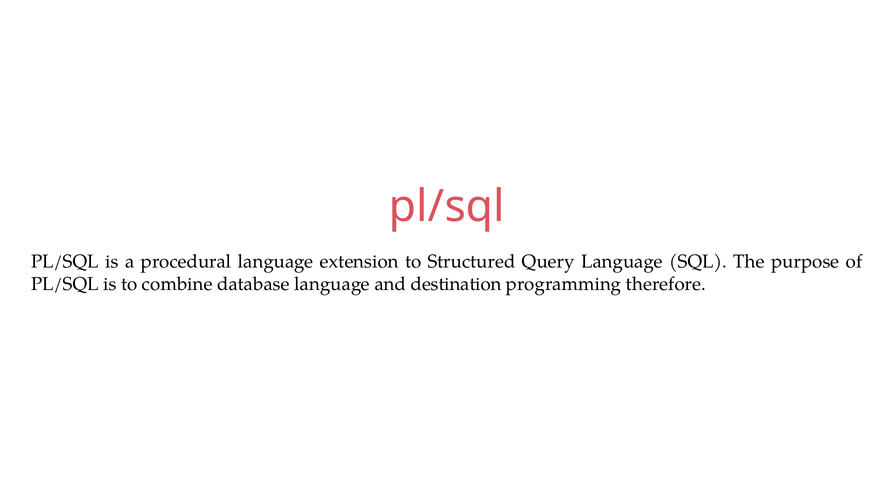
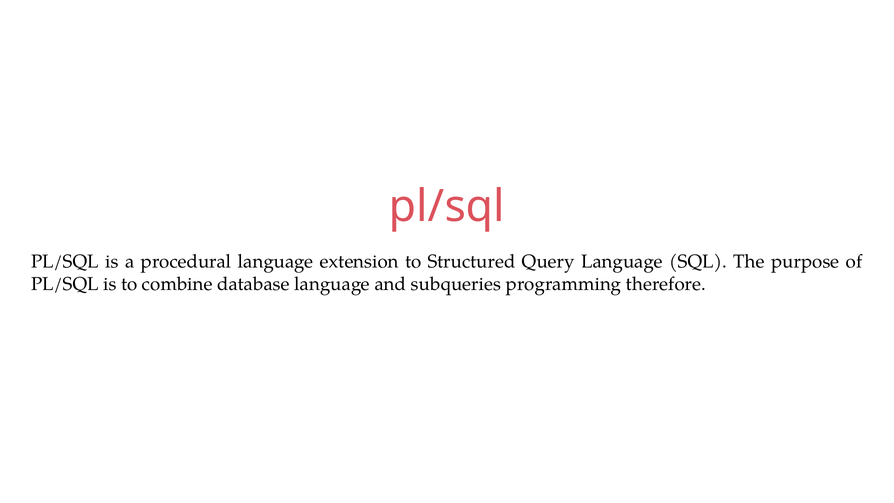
destination: destination -> subqueries
